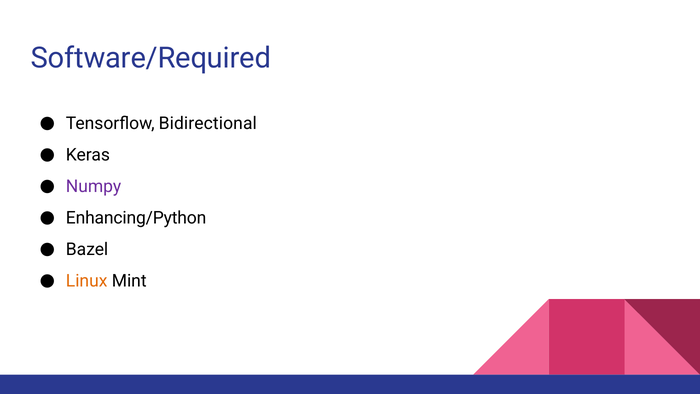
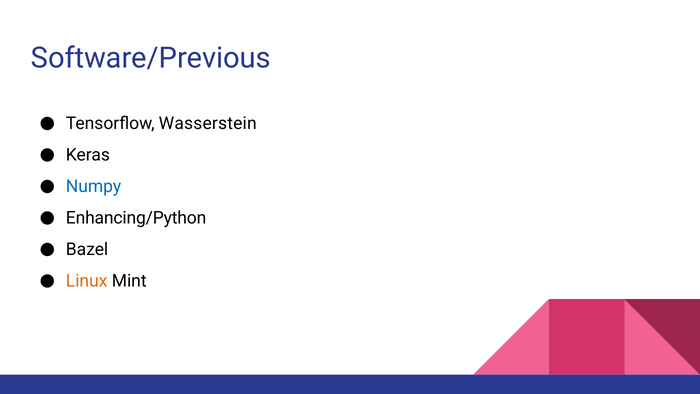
Software/Required: Software/Required -> Software/Previous
Bidirectional: Bidirectional -> Wasserstein
Numpy colour: purple -> blue
